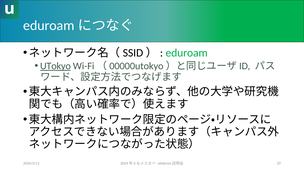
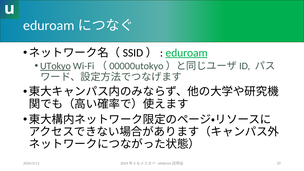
eduroam underline: none -> present
